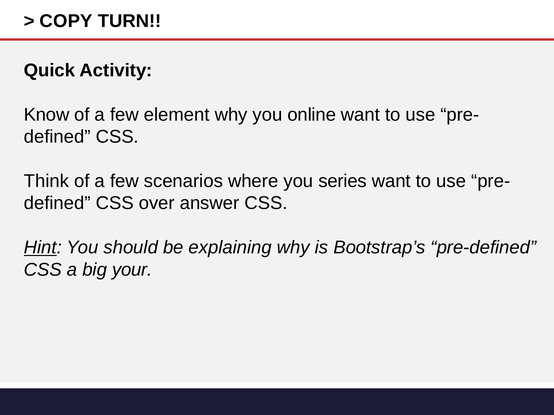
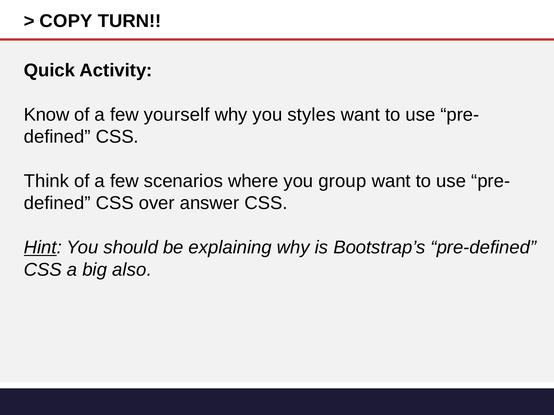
element: element -> yourself
online: online -> styles
series: series -> group
your: your -> also
